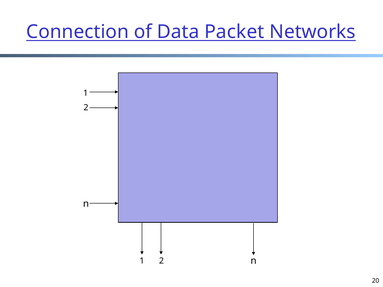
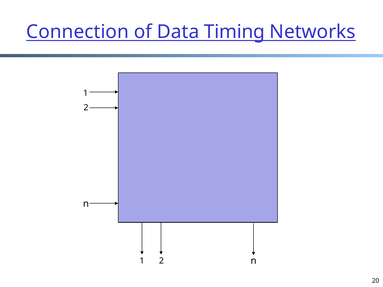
Packet: Packet -> Timing
